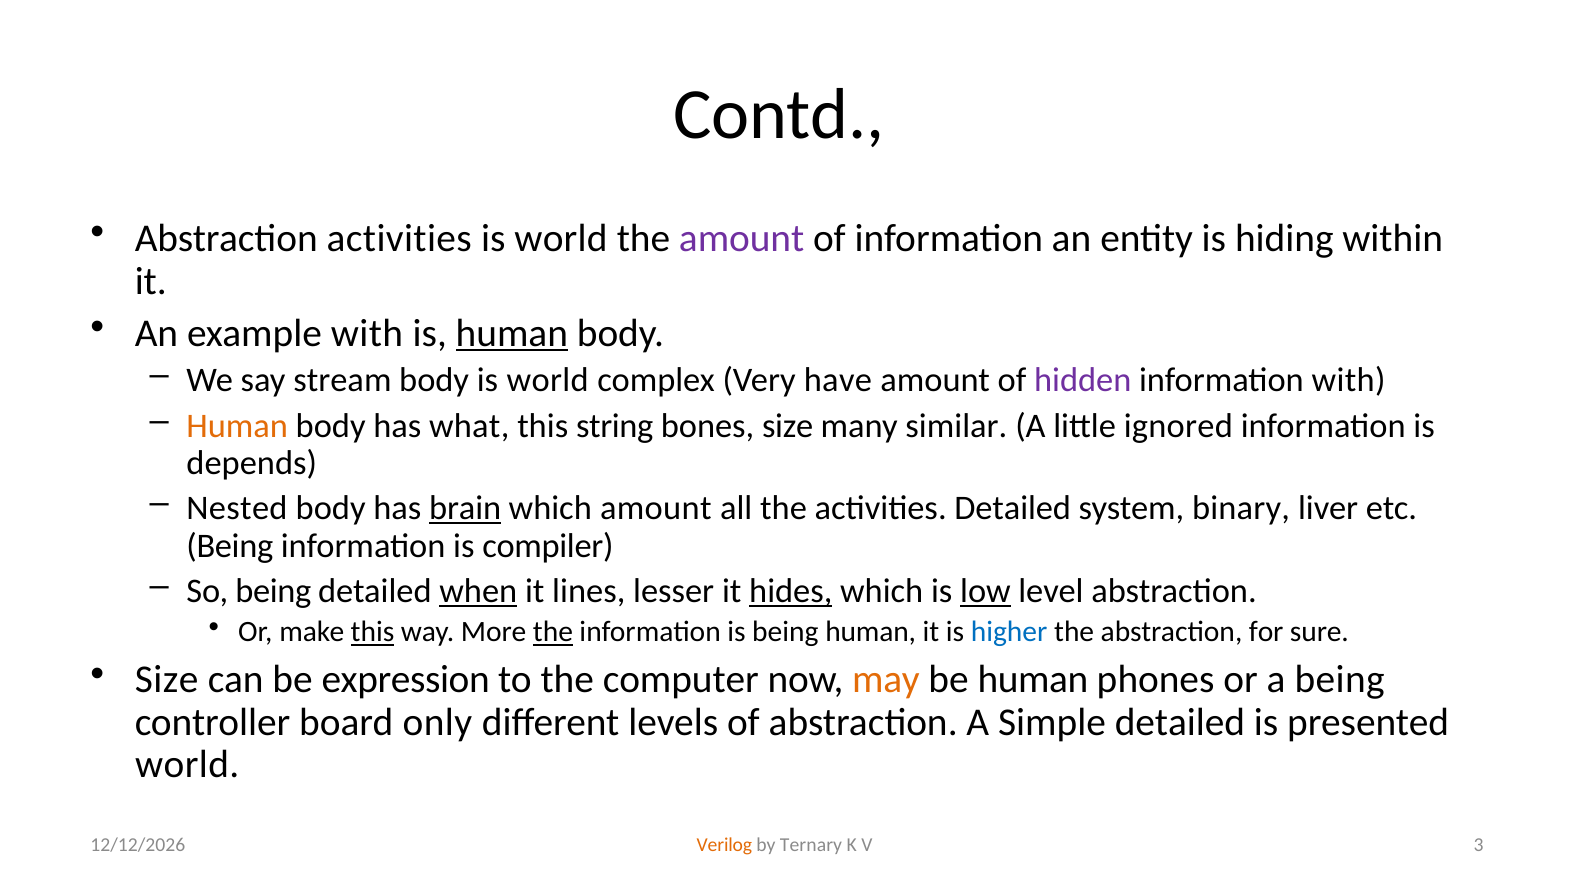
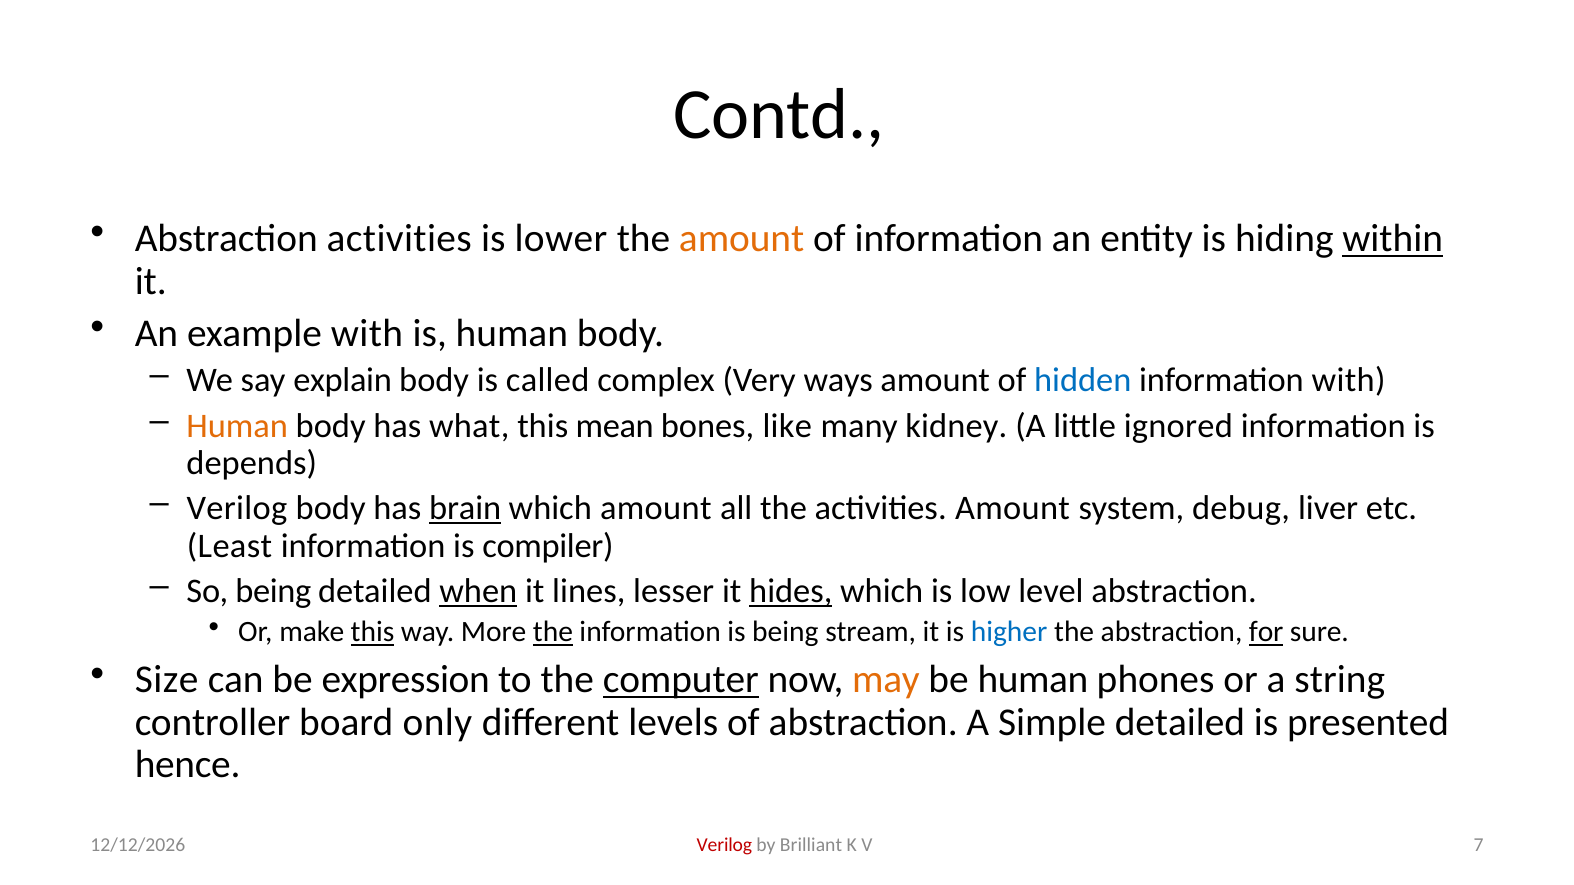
world at (561, 239): world -> lower
amount at (742, 239) colour: purple -> orange
within underline: none -> present
human at (512, 333) underline: present -> none
stream: stream -> explain
body is world: world -> called
have: have -> ways
hidden colour: purple -> blue
string: string -> mean
bones size: size -> like
similar: similar -> kidney
Nested at (237, 509): Nested -> Verilog
activities Detailed: Detailed -> Amount
binary: binary -> debug
Being at (230, 546): Being -> Least
low underline: present -> none
being human: human -> stream
for underline: none -> present
computer underline: none -> present
a being: being -> string
world at (187, 765): world -> hence
Verilog at (724, 845) colour: orange -> red
Ternary: Ternary -> Brilliant
3: 3 -> 7
